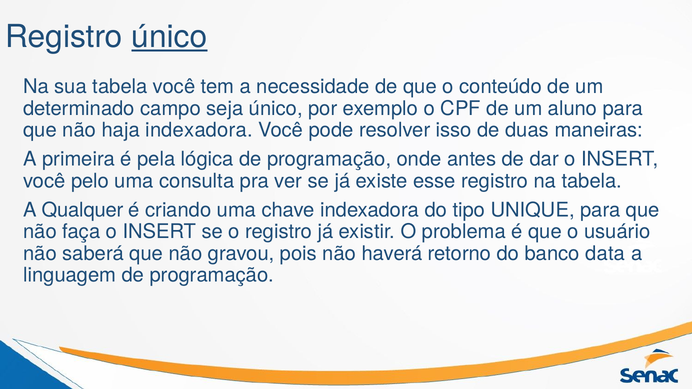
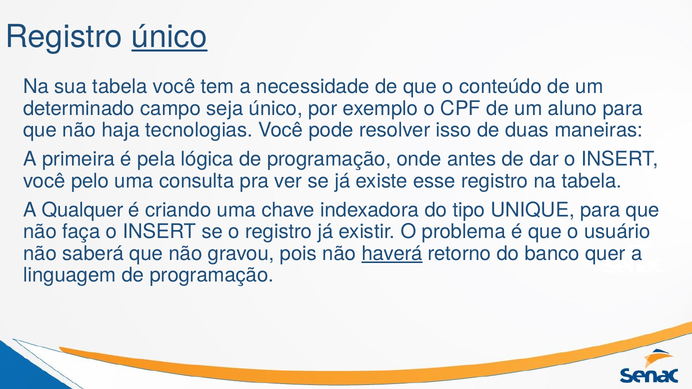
haja indexadora: indexadora -> tecnologias
haverá underline: none -> present
data: data -> quer
